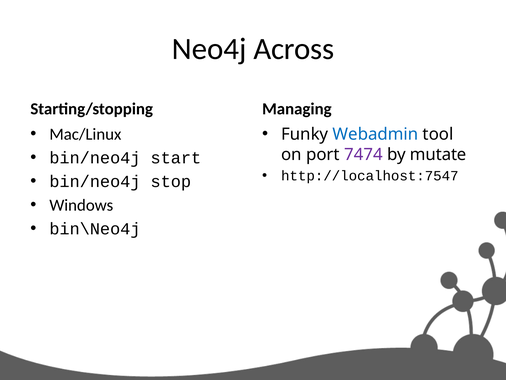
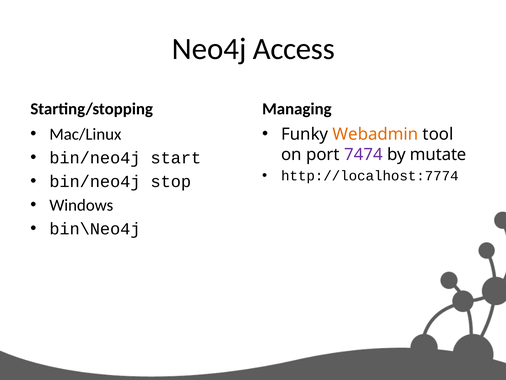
Across: Across -> Access
Webadmin colour: blue -> orange
http://localhost:7547: http://localhost:7547 -> http://localhost:7774
